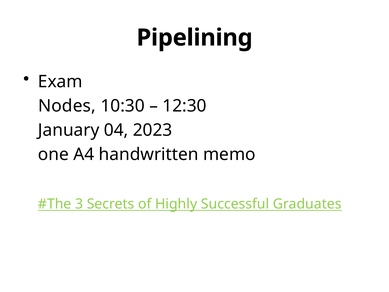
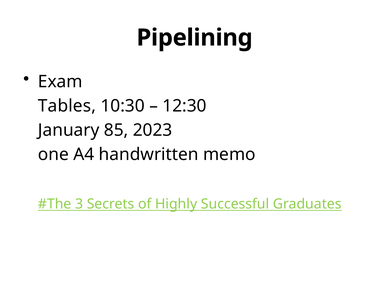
Nodes: Nodes -> Tables
04: 04 -> 85
